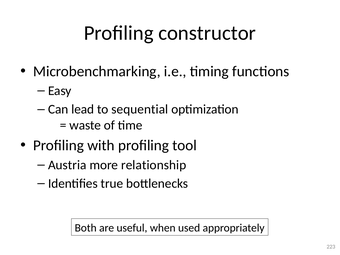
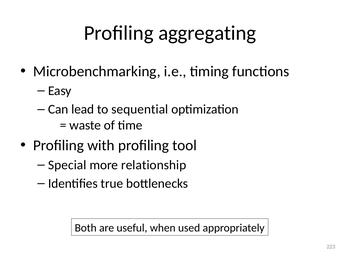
constructor: constructor -> aggregating
Austria: Austria -> Special
